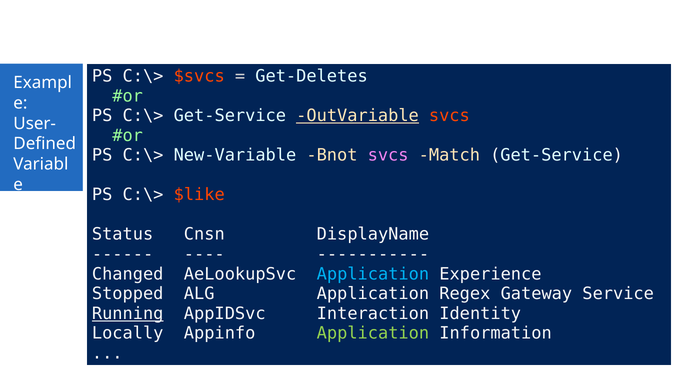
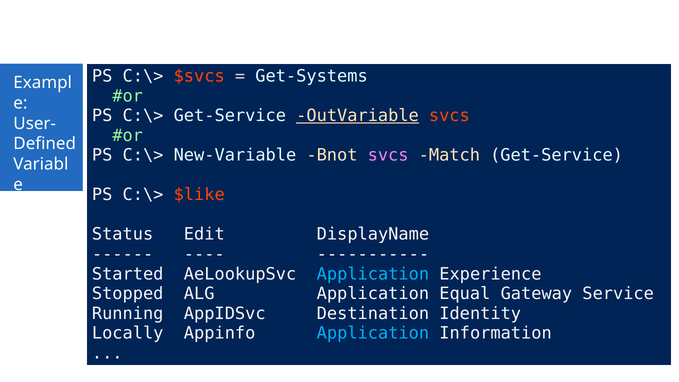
Get-Deletes: Get-Deletes -> Get-Systems
Cnsn: Cnsn -> Edit
Changed: Changed -> Started
Regex: Regex -> Equal
Running underline: present -> none
Interaction: Interaction -> Destination
Application at (373, 333) colour: light green -> light blue
